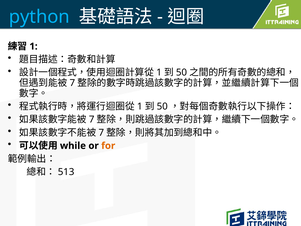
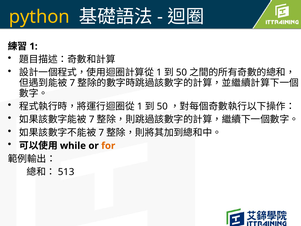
python colour: light blue -> yellow
